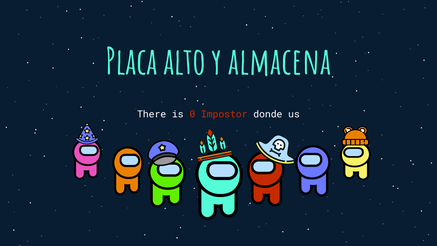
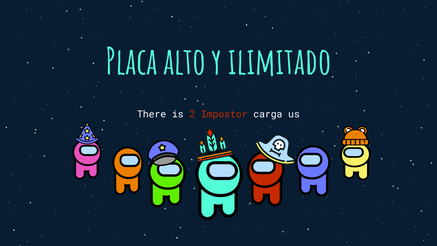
almacena: almacena -> ilimitado
0: 0 -> 2
donde: donde -> carga
